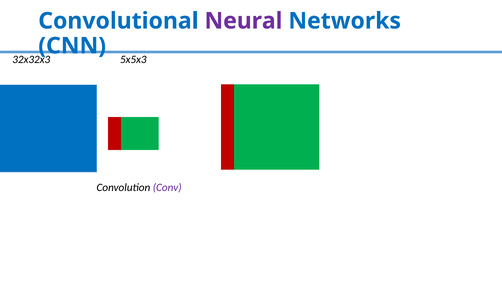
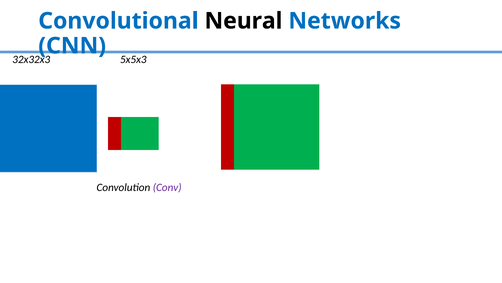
Neural colour: purple -> black
